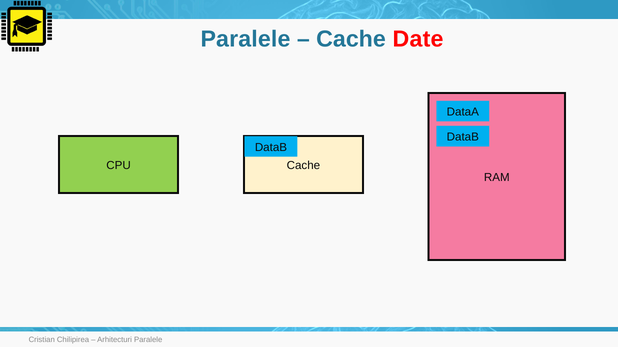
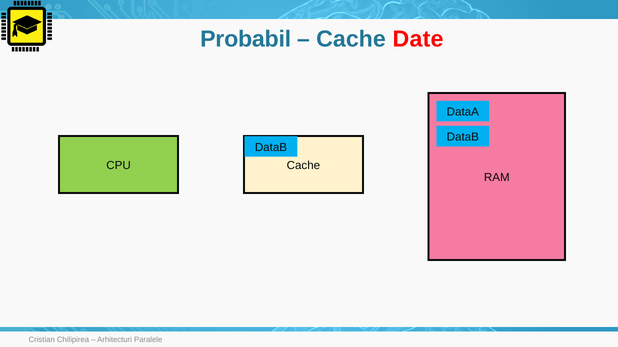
Paralele at (245, 39): Paralele -> Probabil
